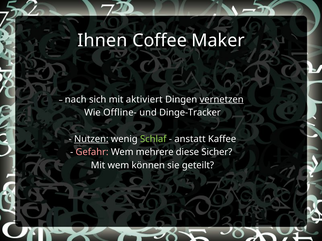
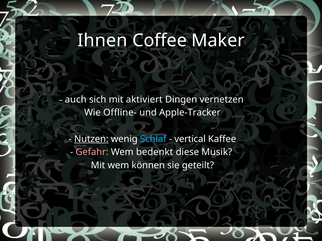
nach: nach -> auch
vernetzen underline: present -> none
Dinge-Tracker: Dinge-Tracker -> Apple-Tracker
Schlaf colour: light green -> light blue
anstatt: anstatt -> vertical
mehrere: mehrere -> bedenkt
Sicher: Sicher -> Musik
